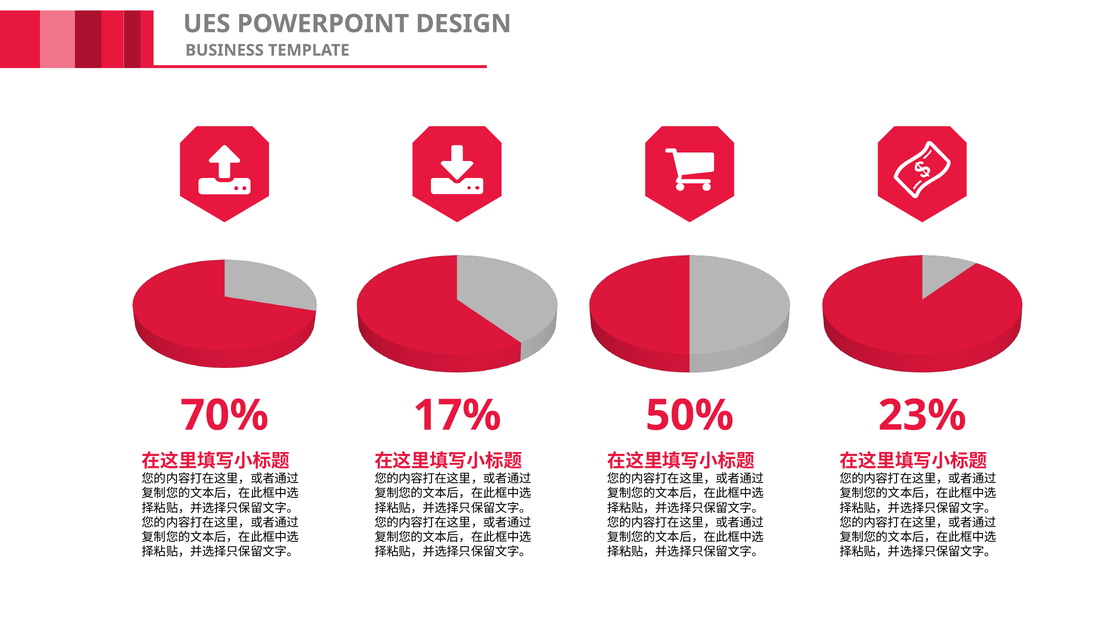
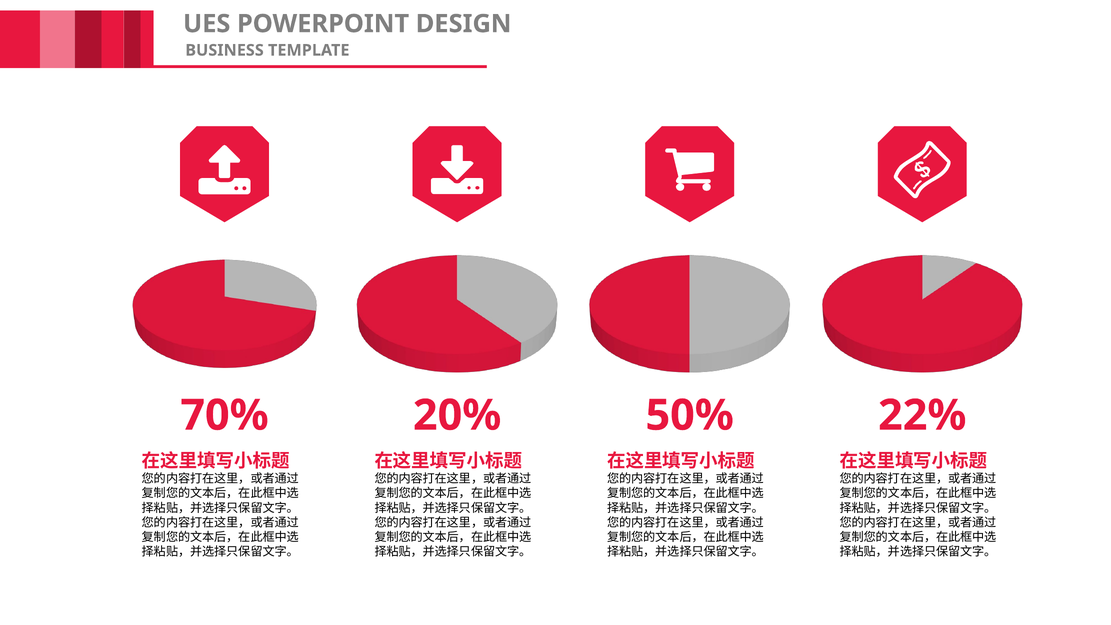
17%: 17% -> 20%
23%: 23% -> 22%
